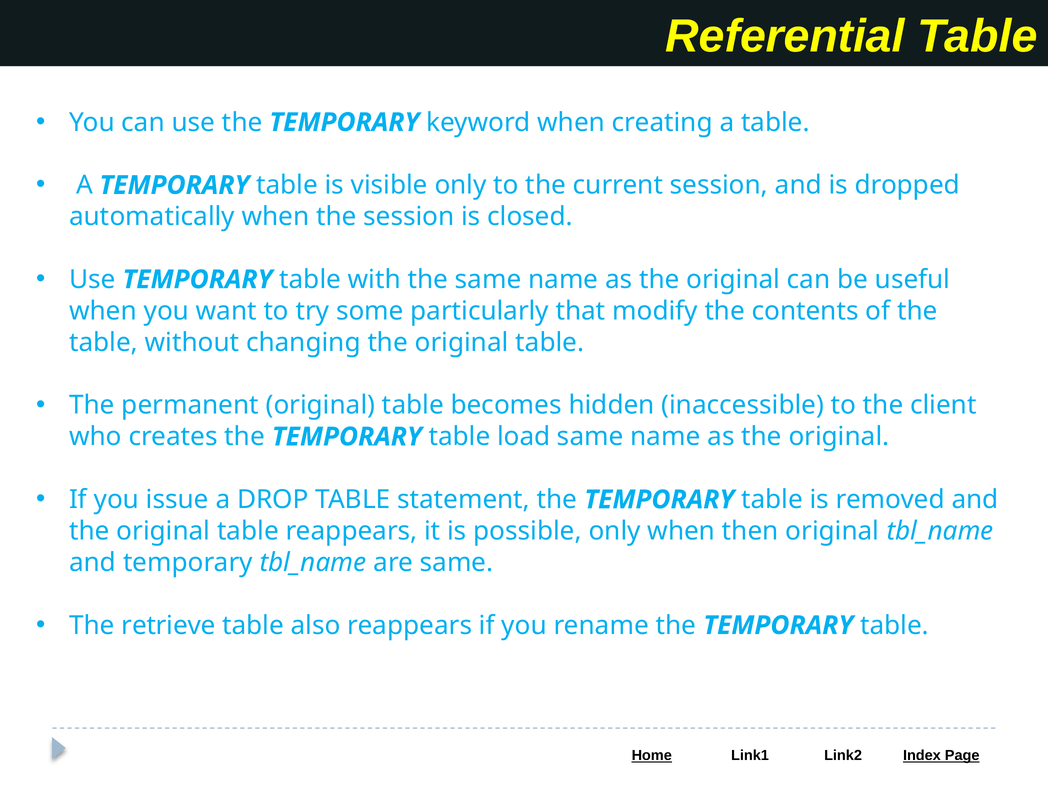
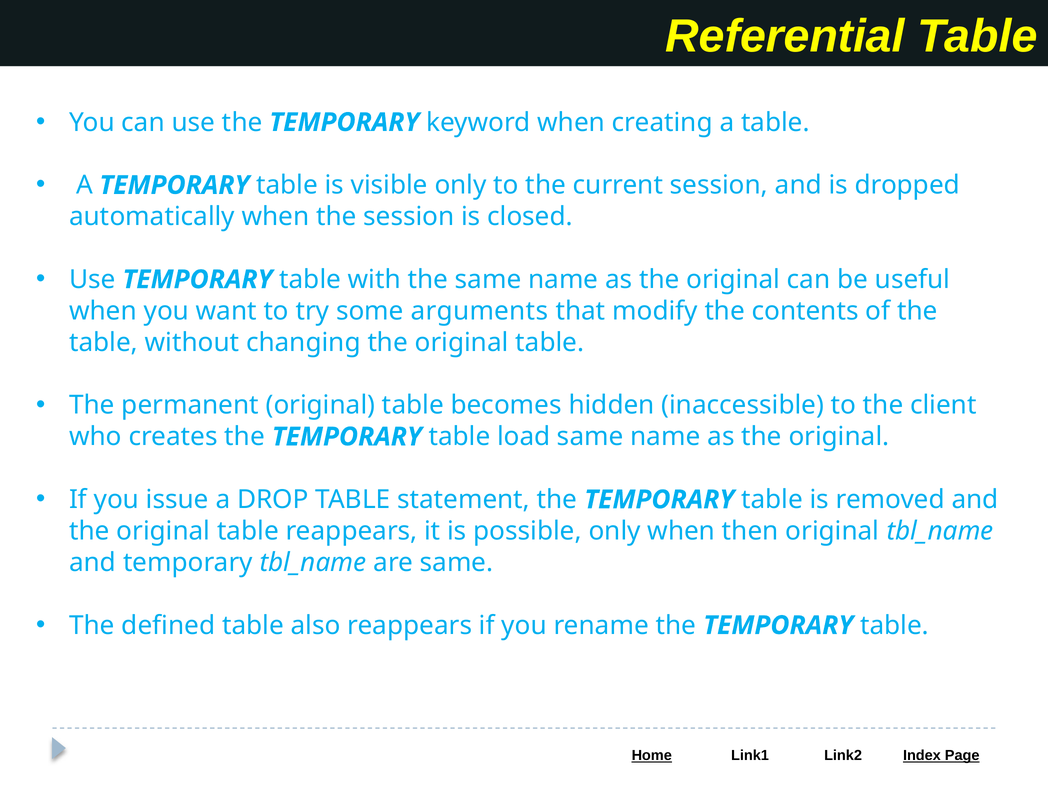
particularly: particularly -> arguments
retrieve: retrieve -> defined
